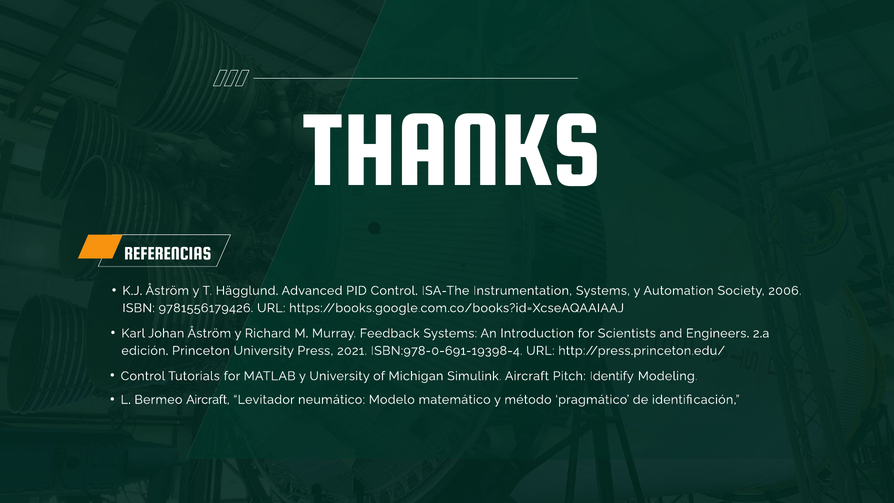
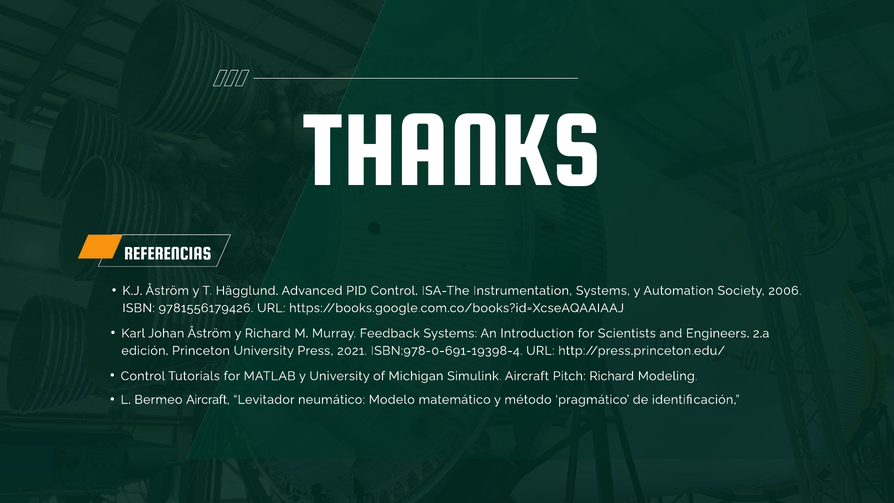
Pitch Identify: Identify -> Richard
